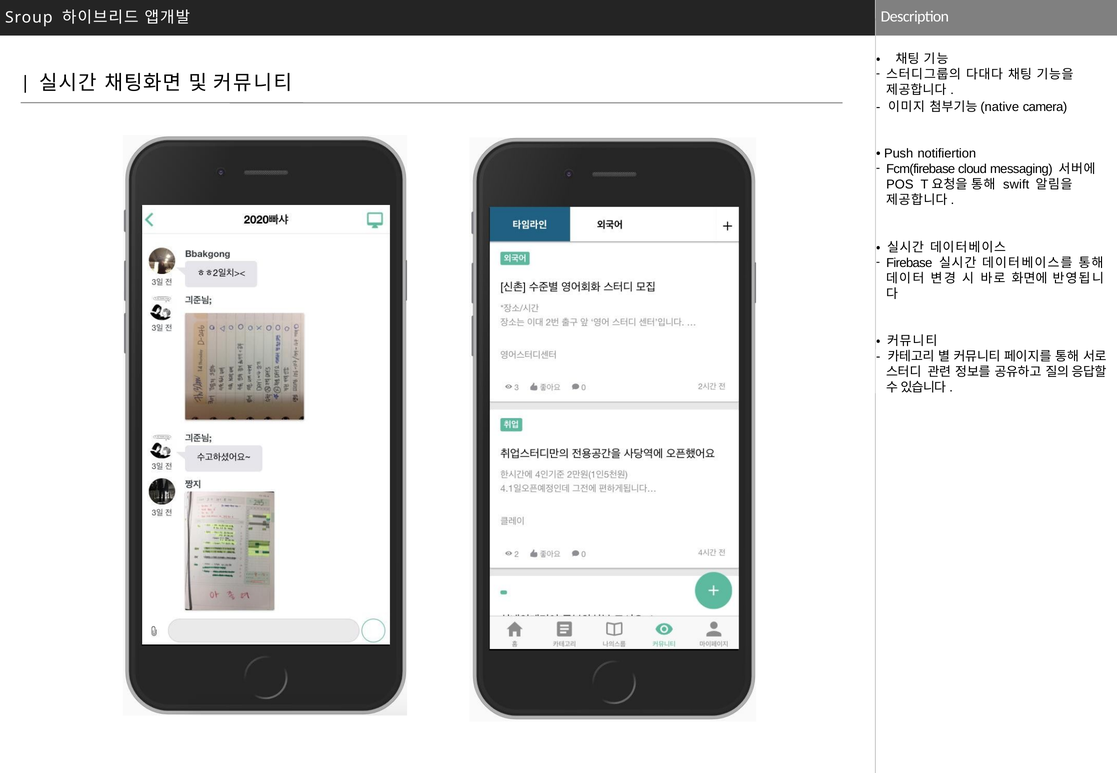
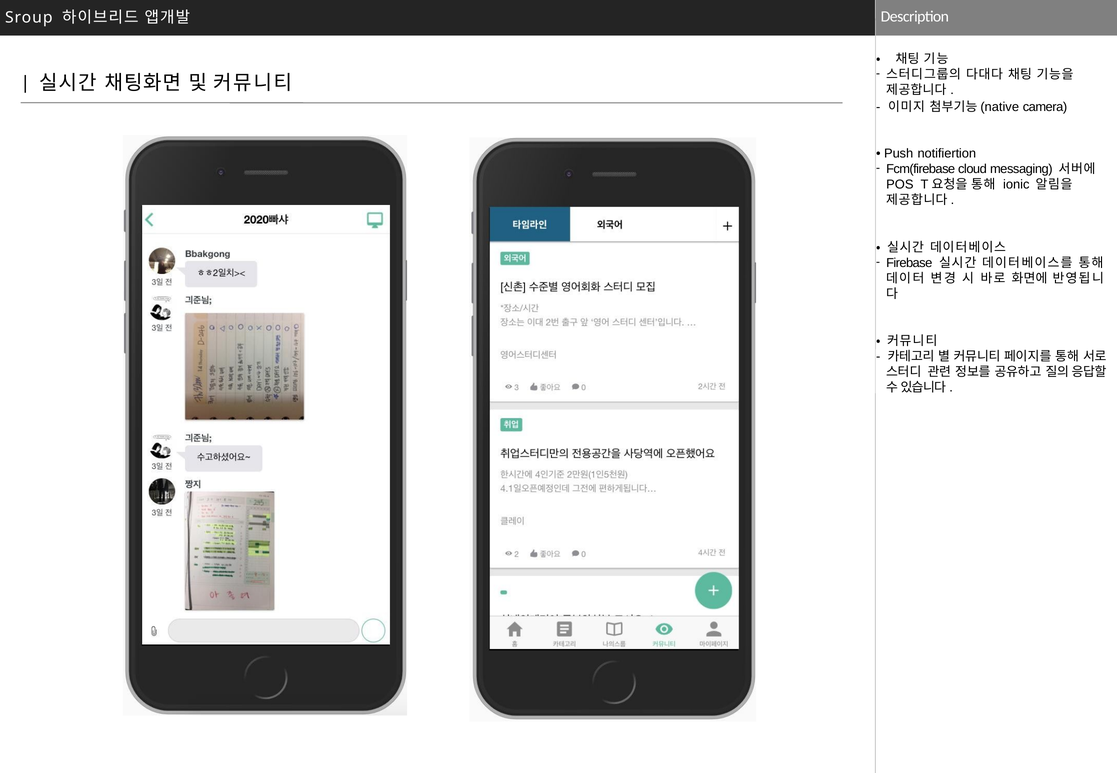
swift: swift -> ionic
